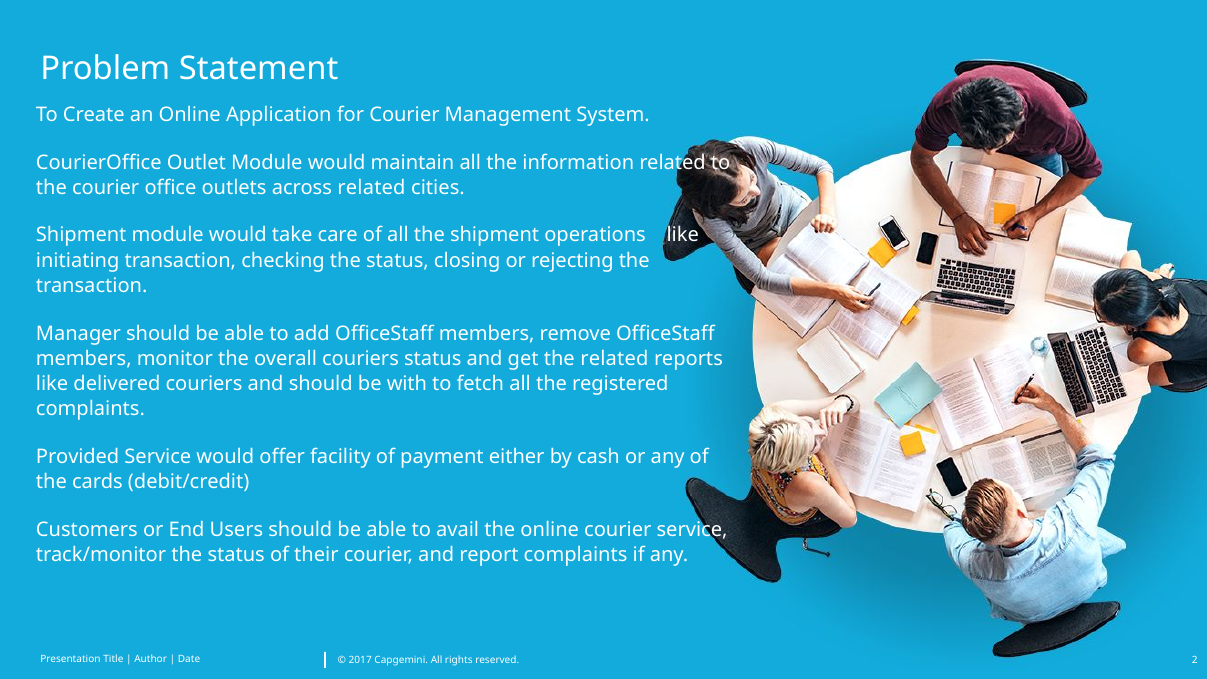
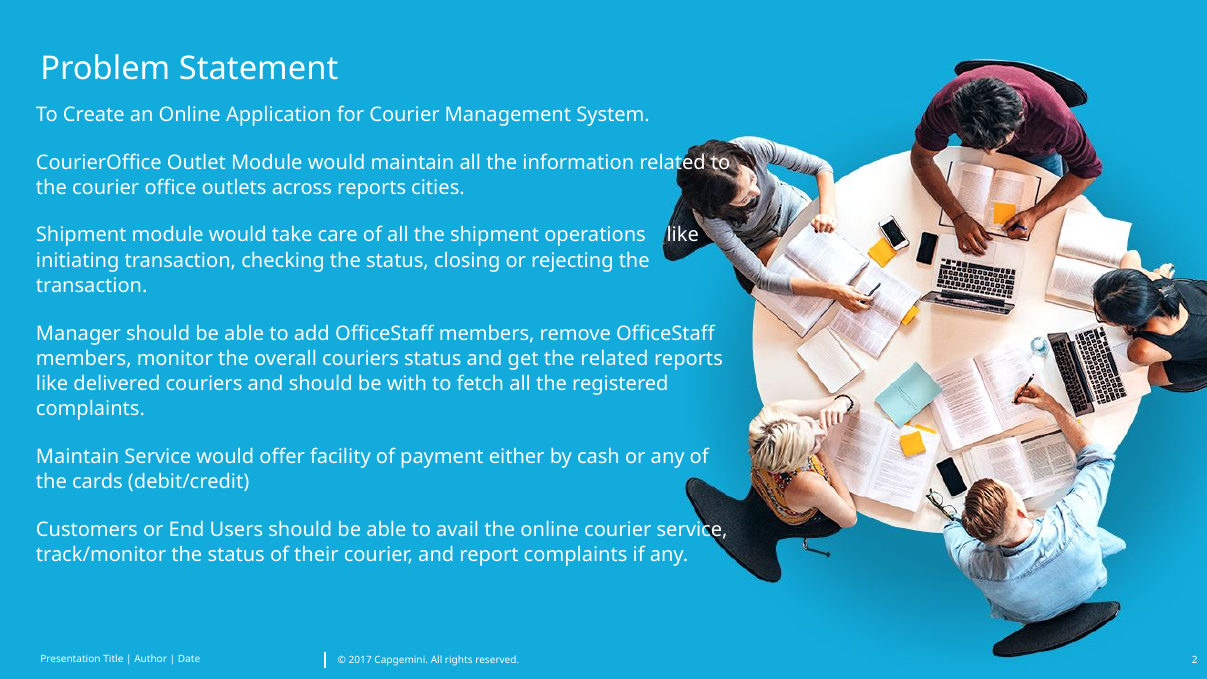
across related: related -> reports
Provided at (78, 457): Provided -> Maintain
